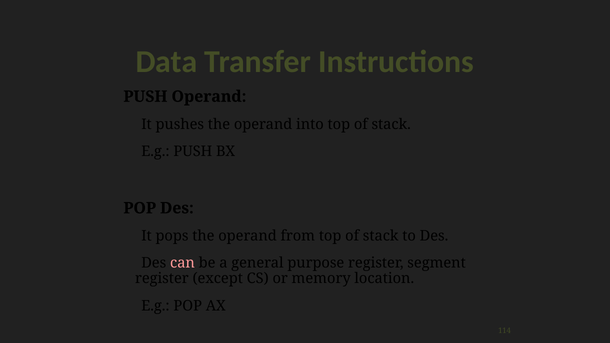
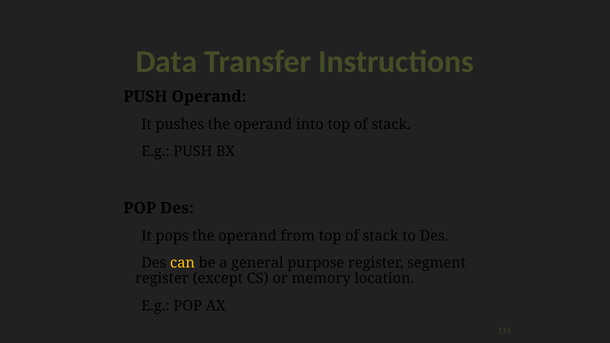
can colour: pink -> yellow
